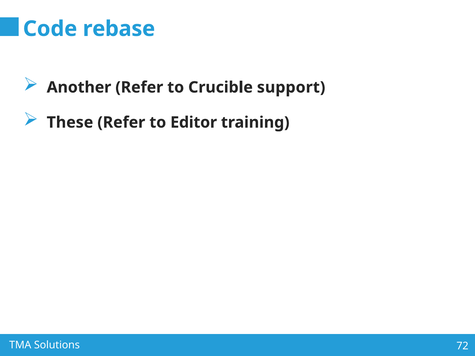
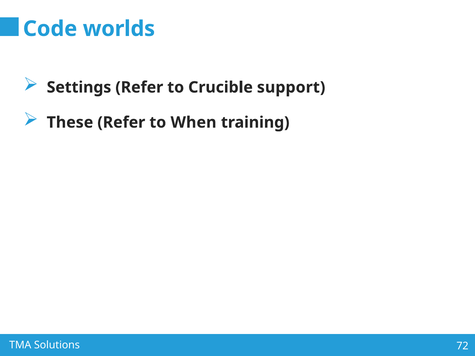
rebase: rebase -> worlds
Another: Another -> Settings
Editor: Editor -> When
